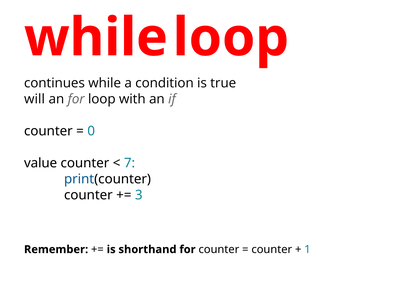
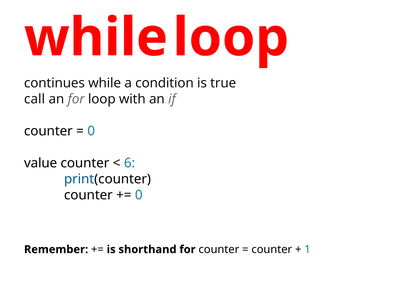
will: will -> call
7: 7 -> 6
3 at (139, 195): 3 -> 0
